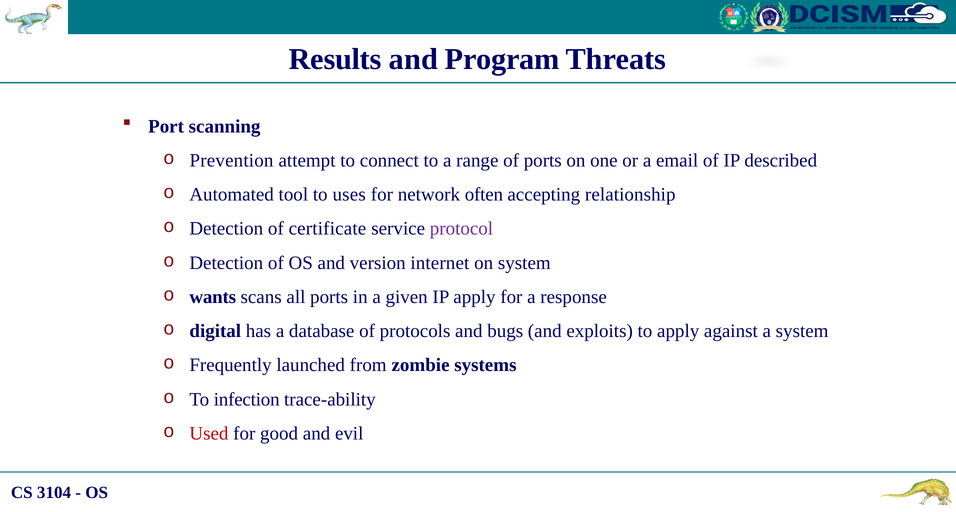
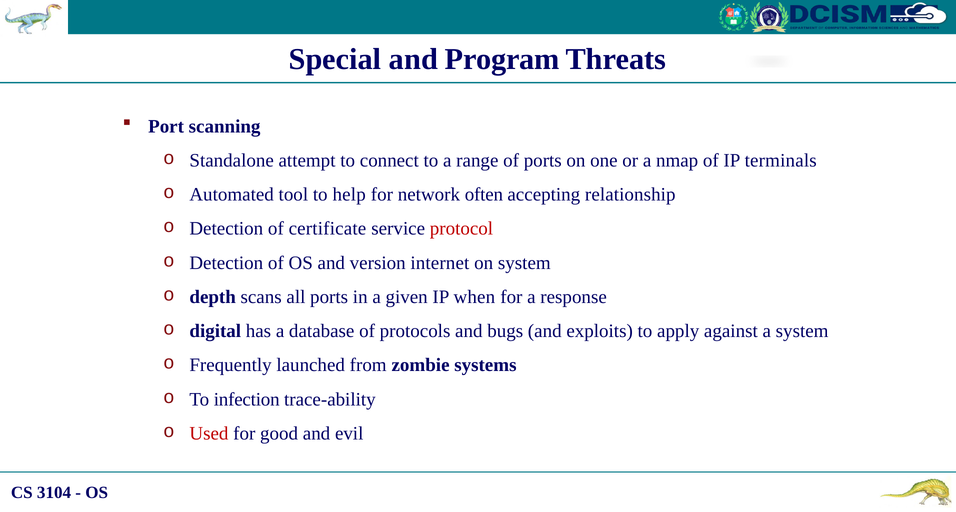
Results: Results -> Special
Prevention: Prevention -> Standalone
email: email -> nmap
described: described -> terminals
uses: uses -> help
protocol colour: purple -> red
wants: wants -> depth
IP apply: apply -> when
